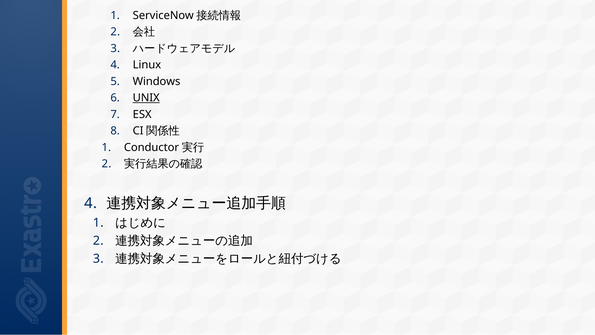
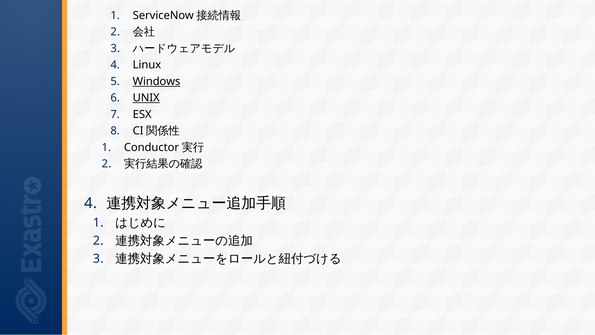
Windows underline: none -> present
